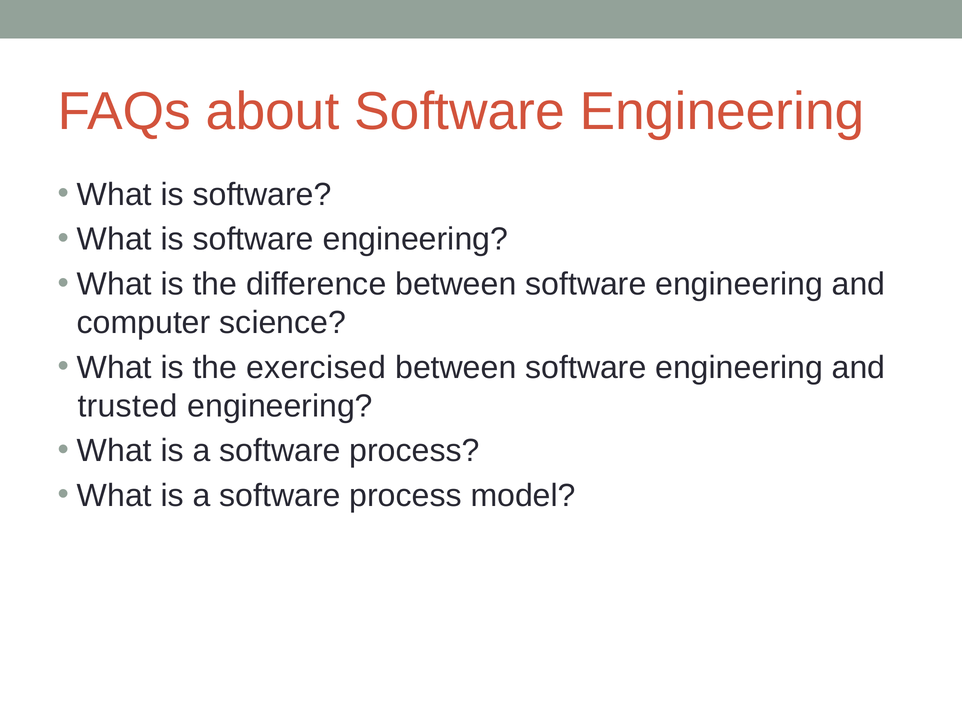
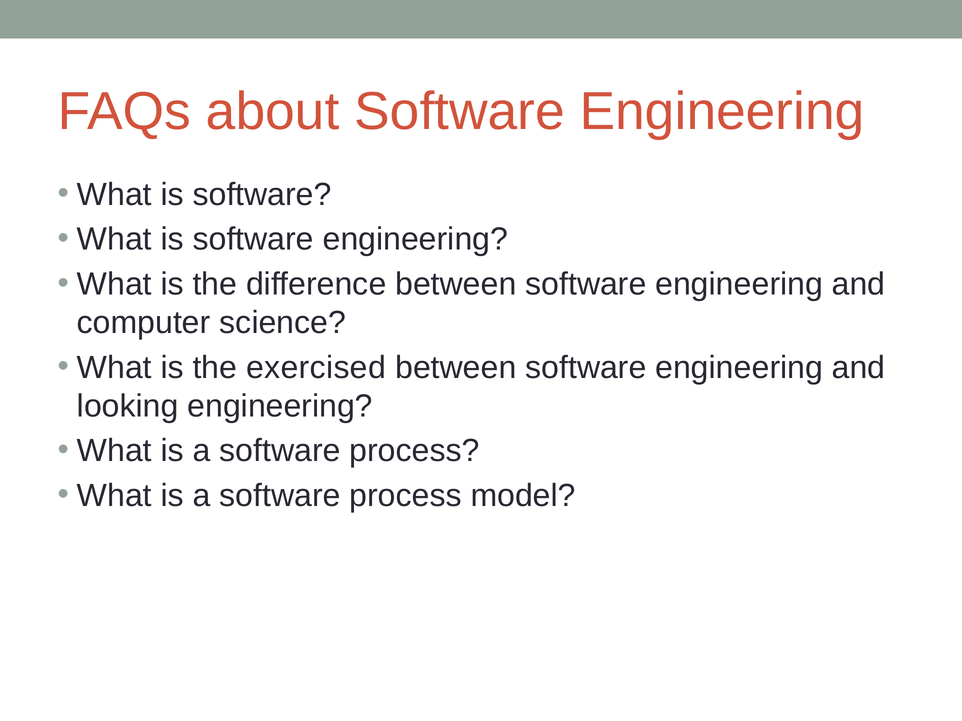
trusted: trusted -> looking
